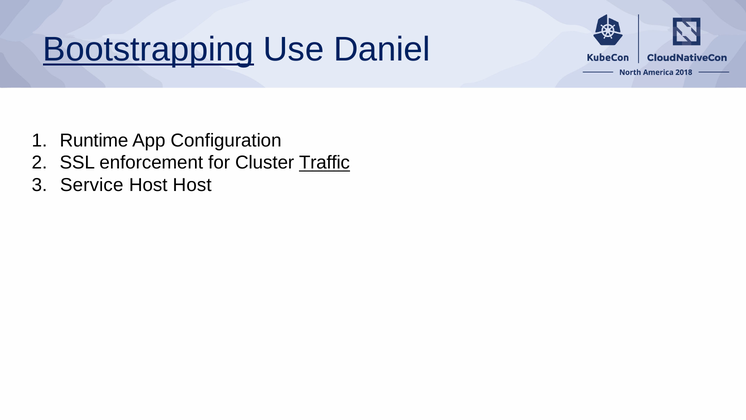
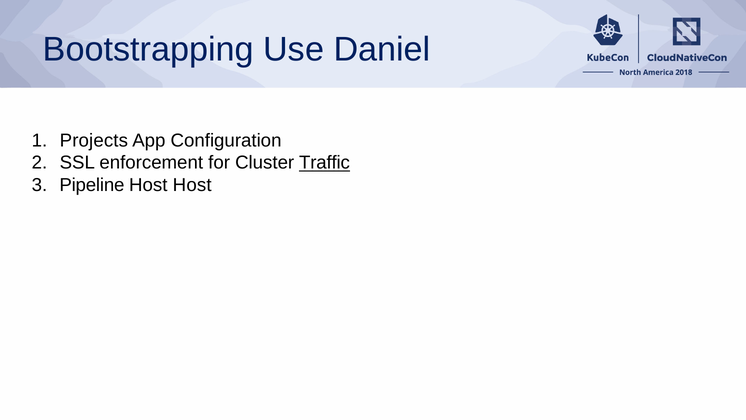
Bootstrapping underline: present -> none
Runtime: Runtime -> Projects
Service: Service -> Pipeline
